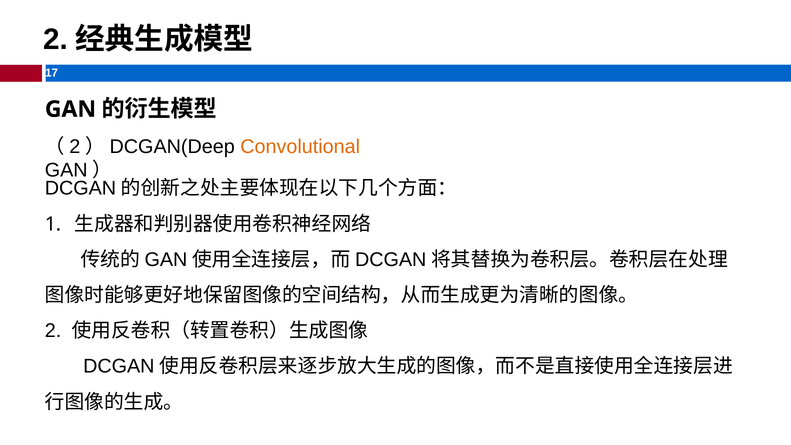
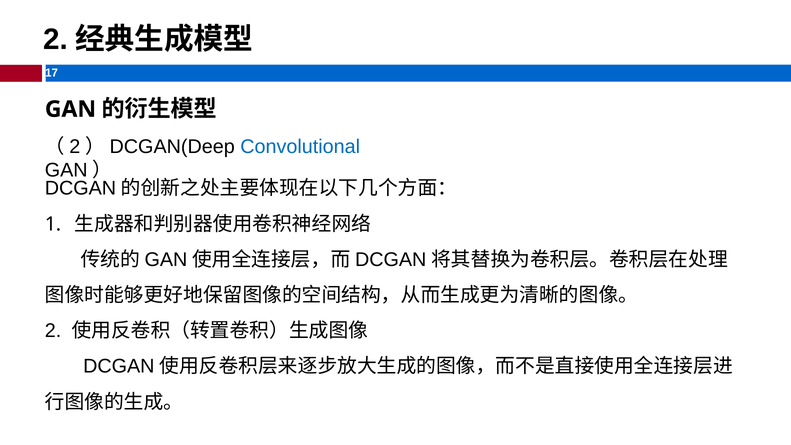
Convolutional colour: orange -> blue
